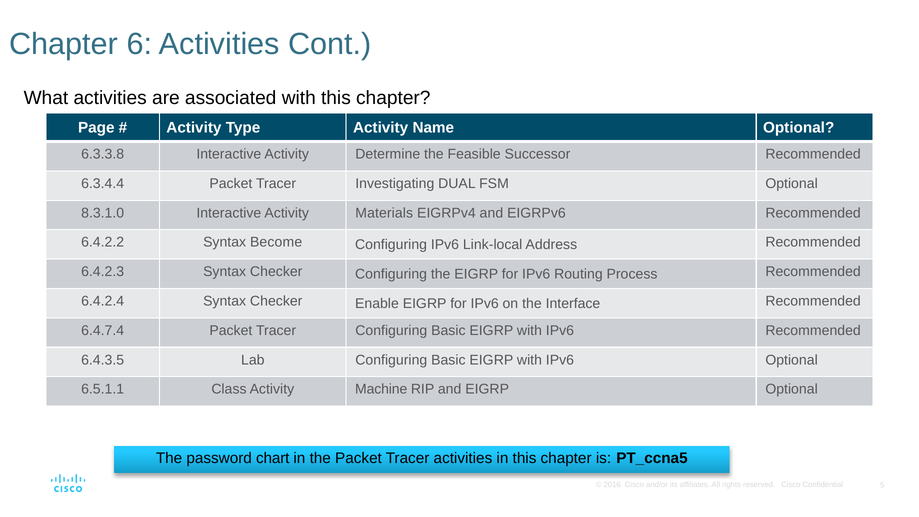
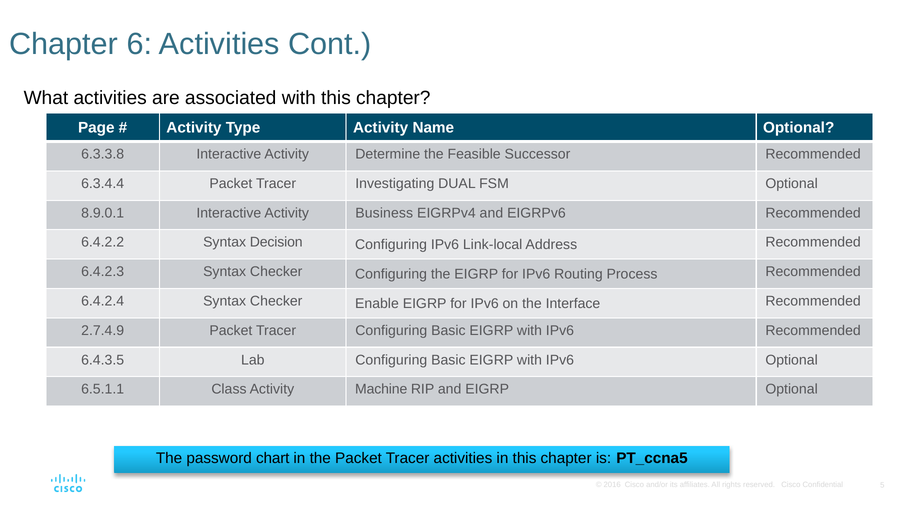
8.3.1.0: 8.3.1.0 -> 8.9.0.1
Materials: Materials -> Business
Become: Become -> Decision
6.4.7.4: 6.4.7.4 -> 2.7.4.9
